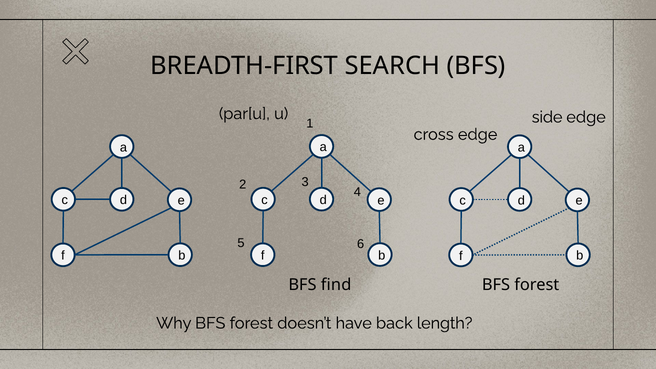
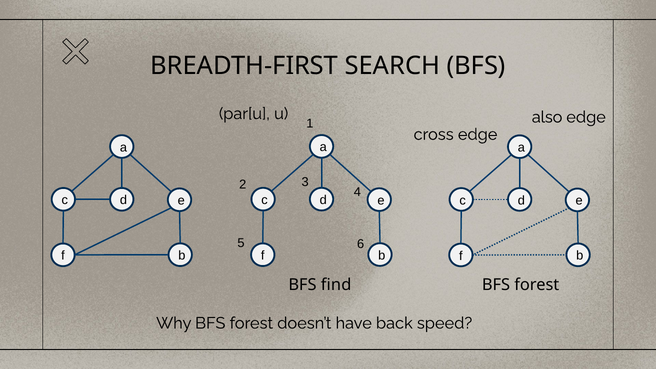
side: side -> also
length: length -> speed
